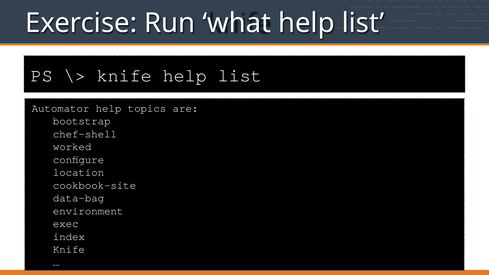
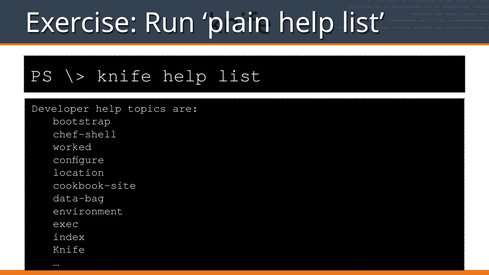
what: what -> plain
Automator: Automator -> Developer
